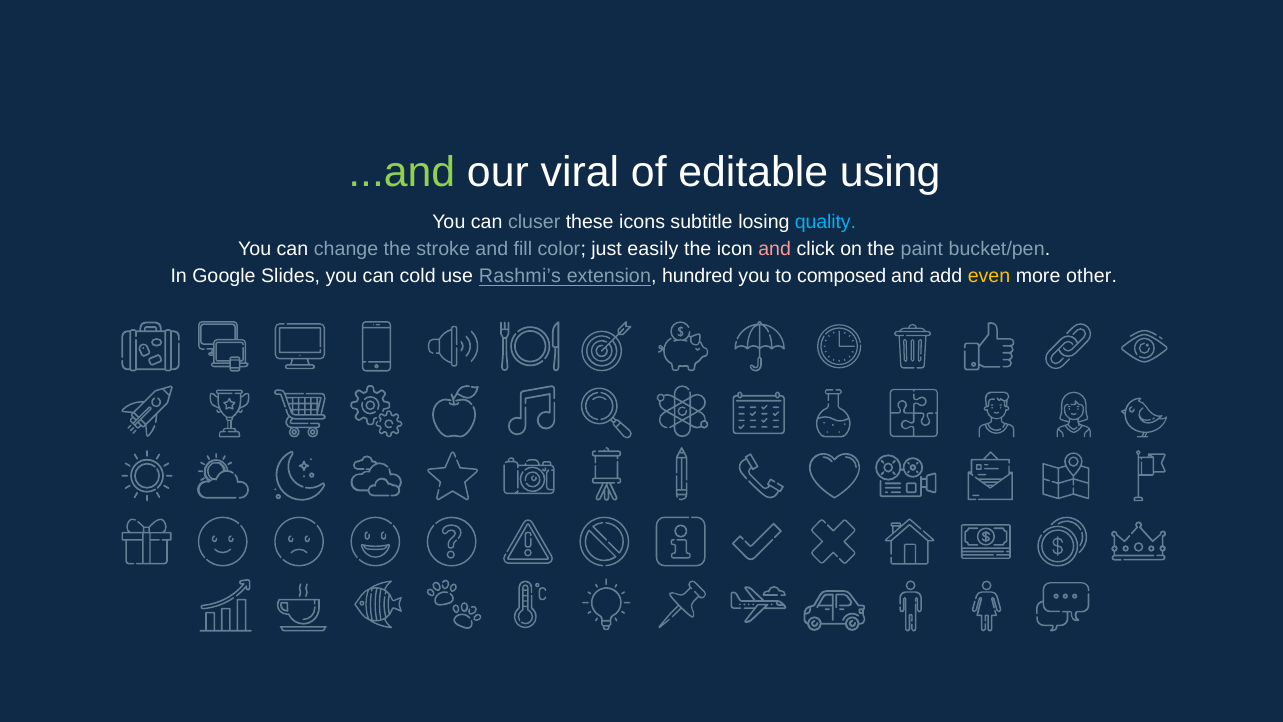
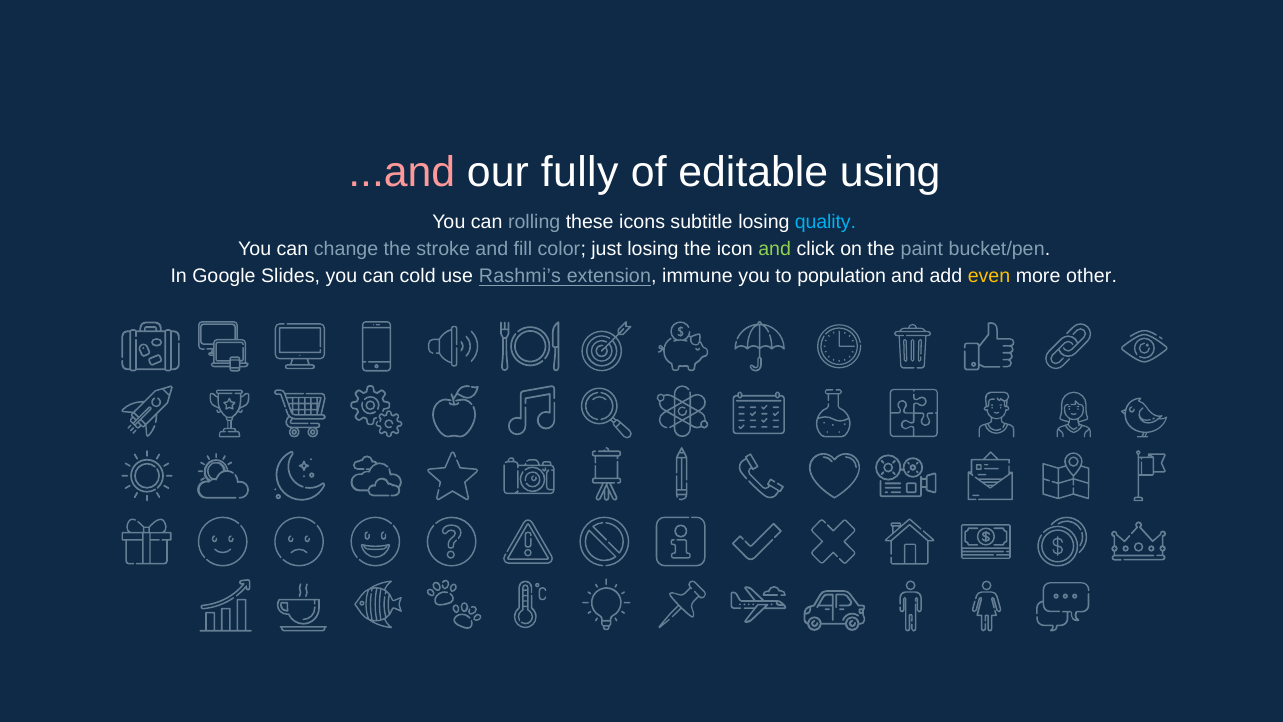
...and colour: light green -> pink
viral: viral -> fully
cluser: cluser -> rolling
just easily: easily -> losing
and at (775, 249) colour: pink -> light green
hundred: hundred -> immune
composed: composed -> population
